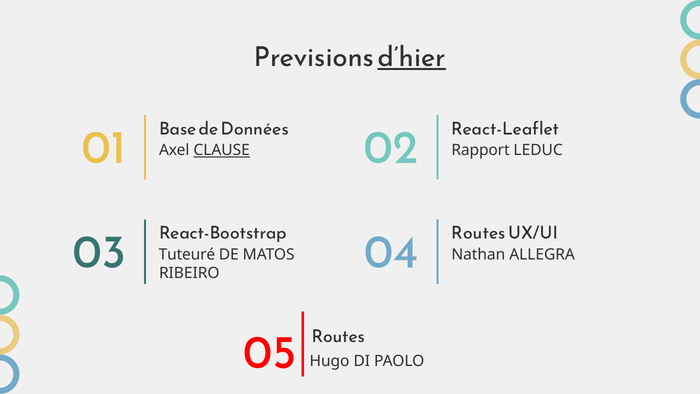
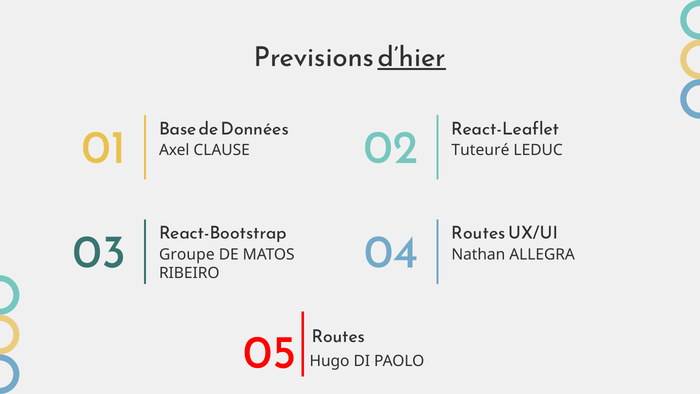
CLAUSE underline: present -> none
Rapport: Rapport -> Tuteuré
Tuteuré: Tuteuré -> Groupe
